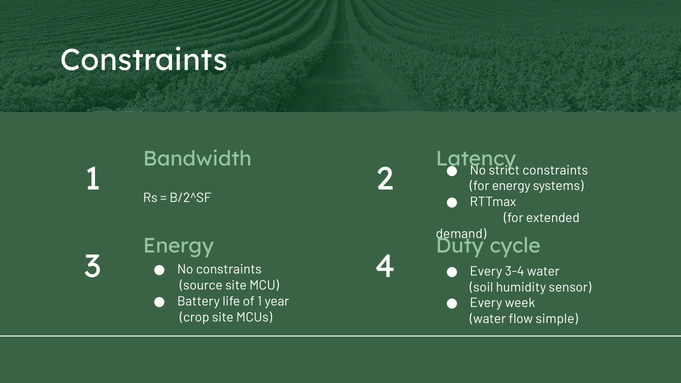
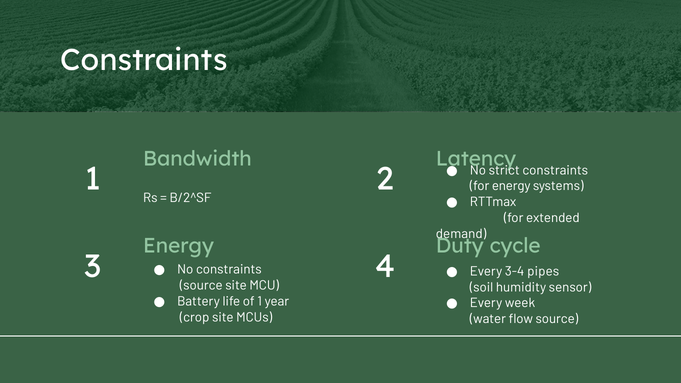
3-4 water: water -> pipes
flow simple: simple -> source
